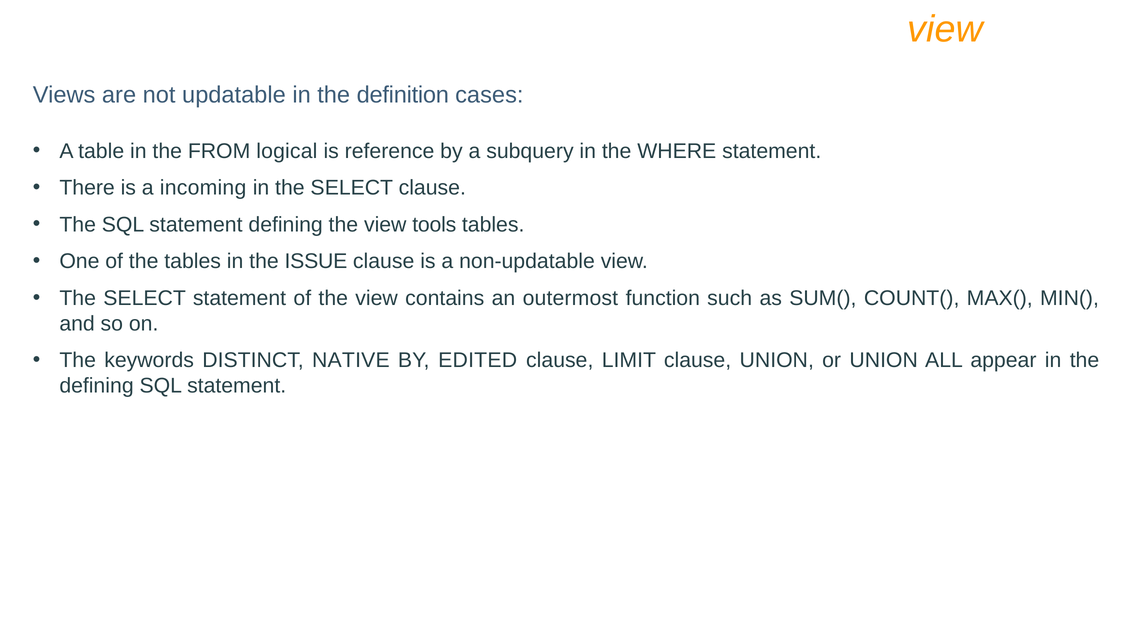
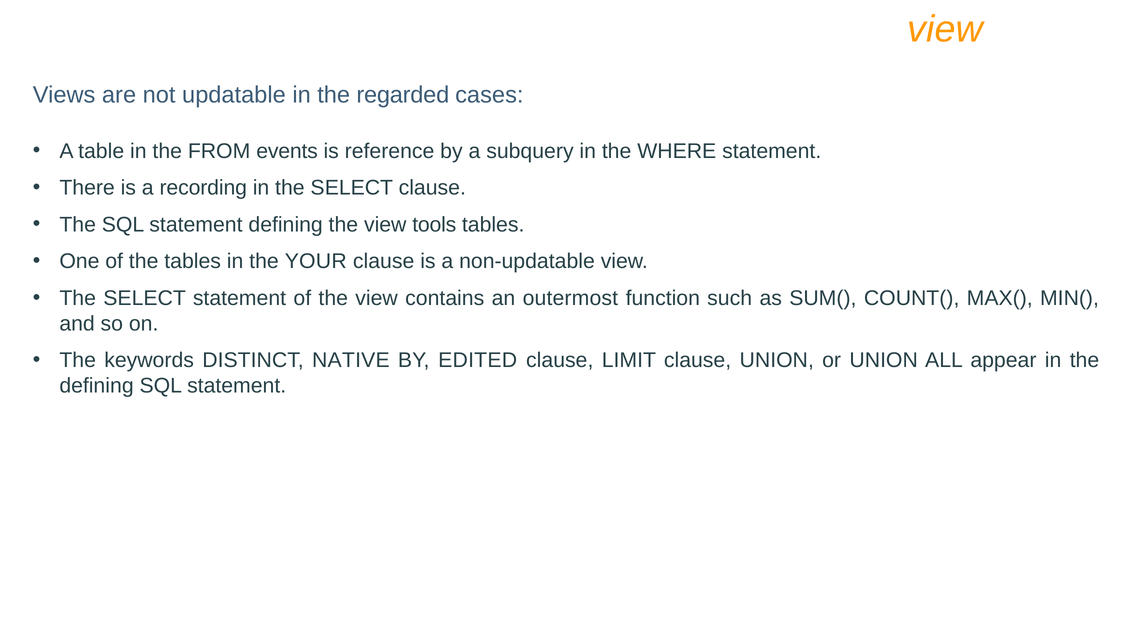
definition: definition -> regarded
logical: logical -> events
incoming: incoming -> recording
ISSUE: ISSUE -> YOUR
